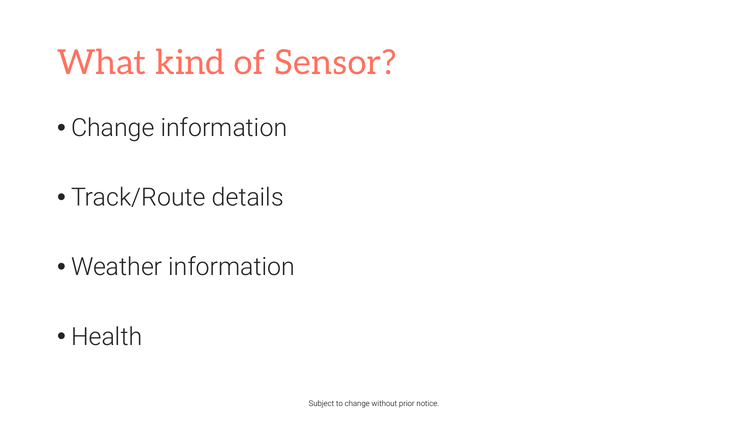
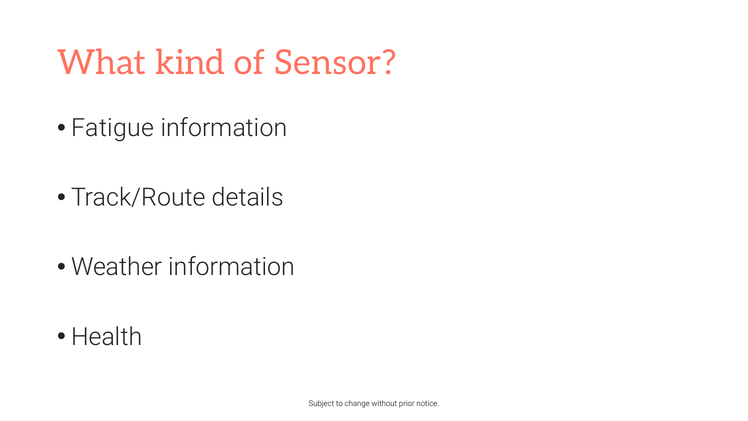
Change at (113, 128): Change -> Fatigue
